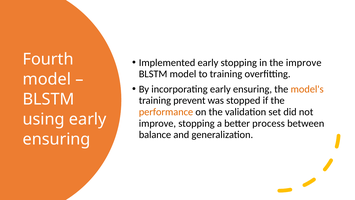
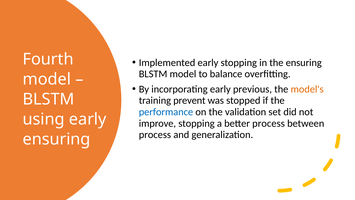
the improve: improve -> ensuring
to training: training -> balance
incorporating early ensuring: ensuring -> previous
performance colour: orange -> blue
balance at (155, 135): balance -> process
